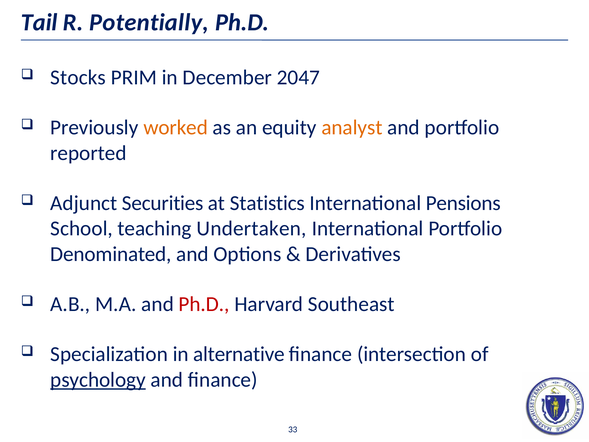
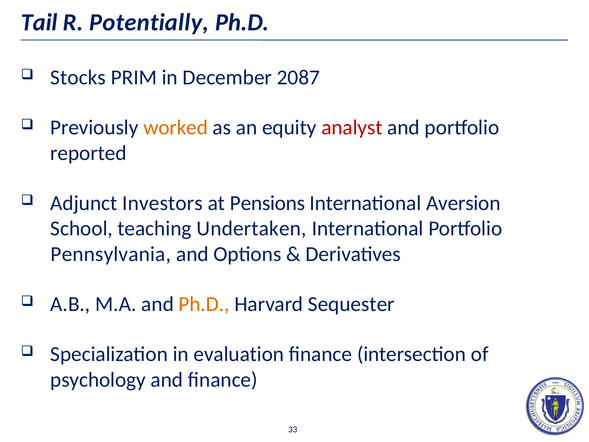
2047: 2047 -> 2087
analyst colour: orange -> red
Securities: Securities -> Investors
Statistics: Statistics -> Pensions
Pensions: Pensions -> Aversion
Denominated: Denominated -> Pennsylvania
Ph.D at (204, 304) colour: red -> orange
Southeast: Southeast -> Sequester
alternative: alternative -> evaluation
psychology underline: present -> none
